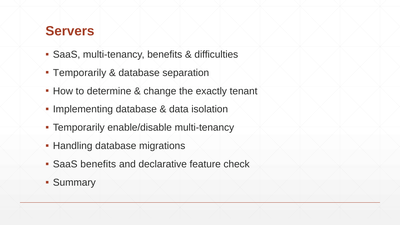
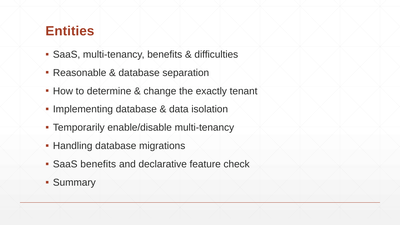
Servers: Servers -> Entities
Temporarily at (80, 73): Temporarily -> Reasonable
